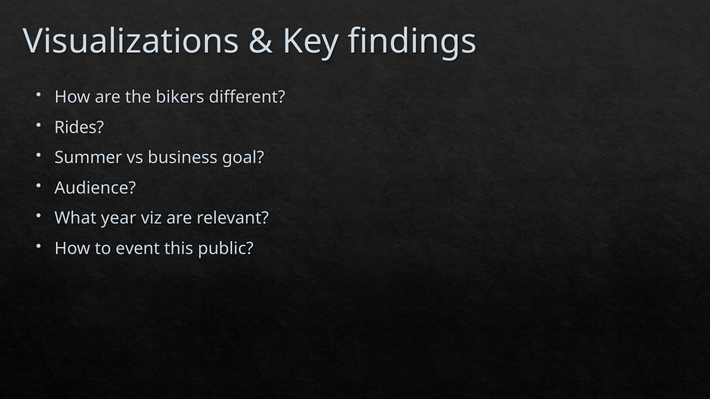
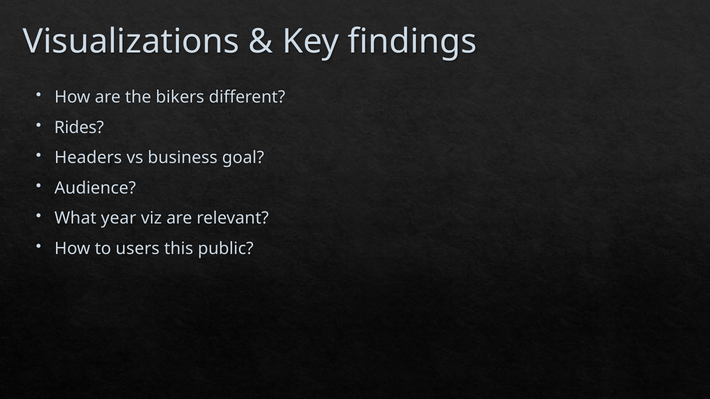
Summer: Summer -> Headers
event: event -> users
